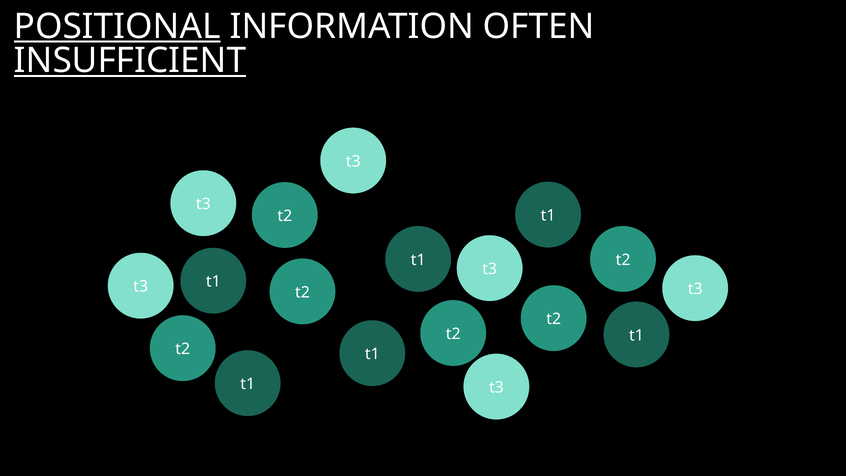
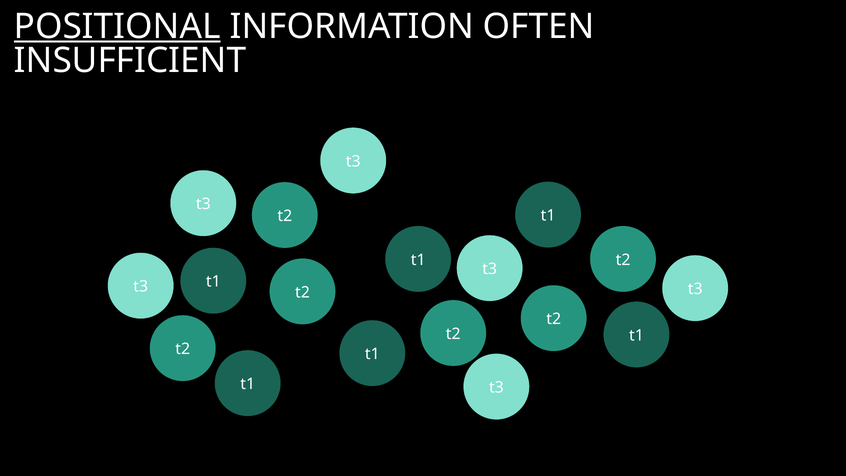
INSUFFICIENT underline: present -> none
